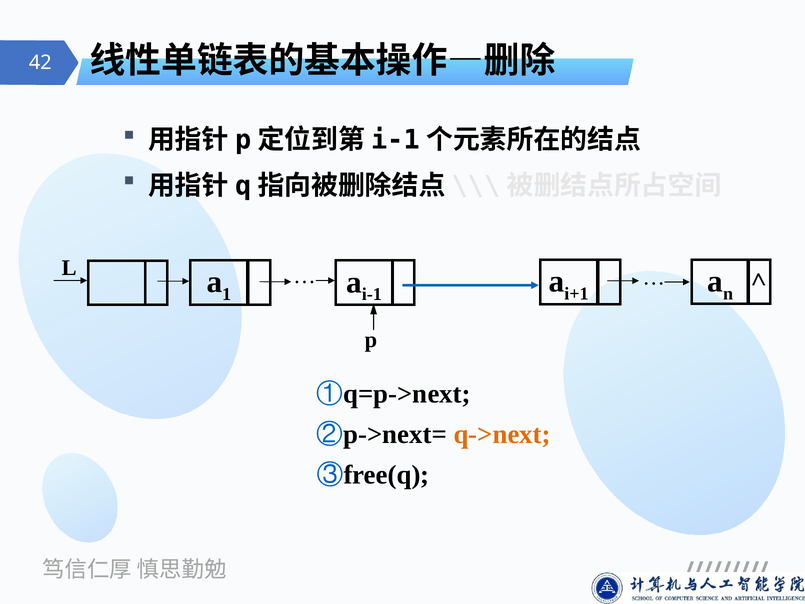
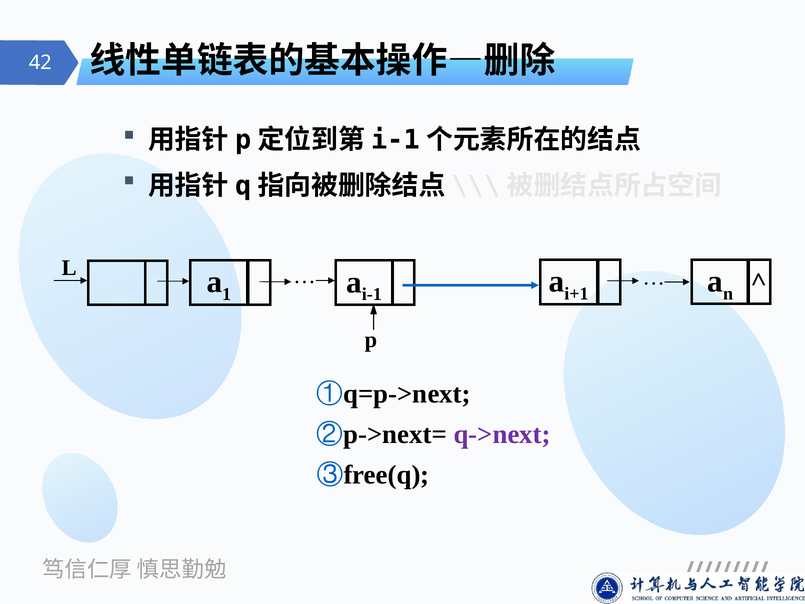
q->next colour: orange -> purple
